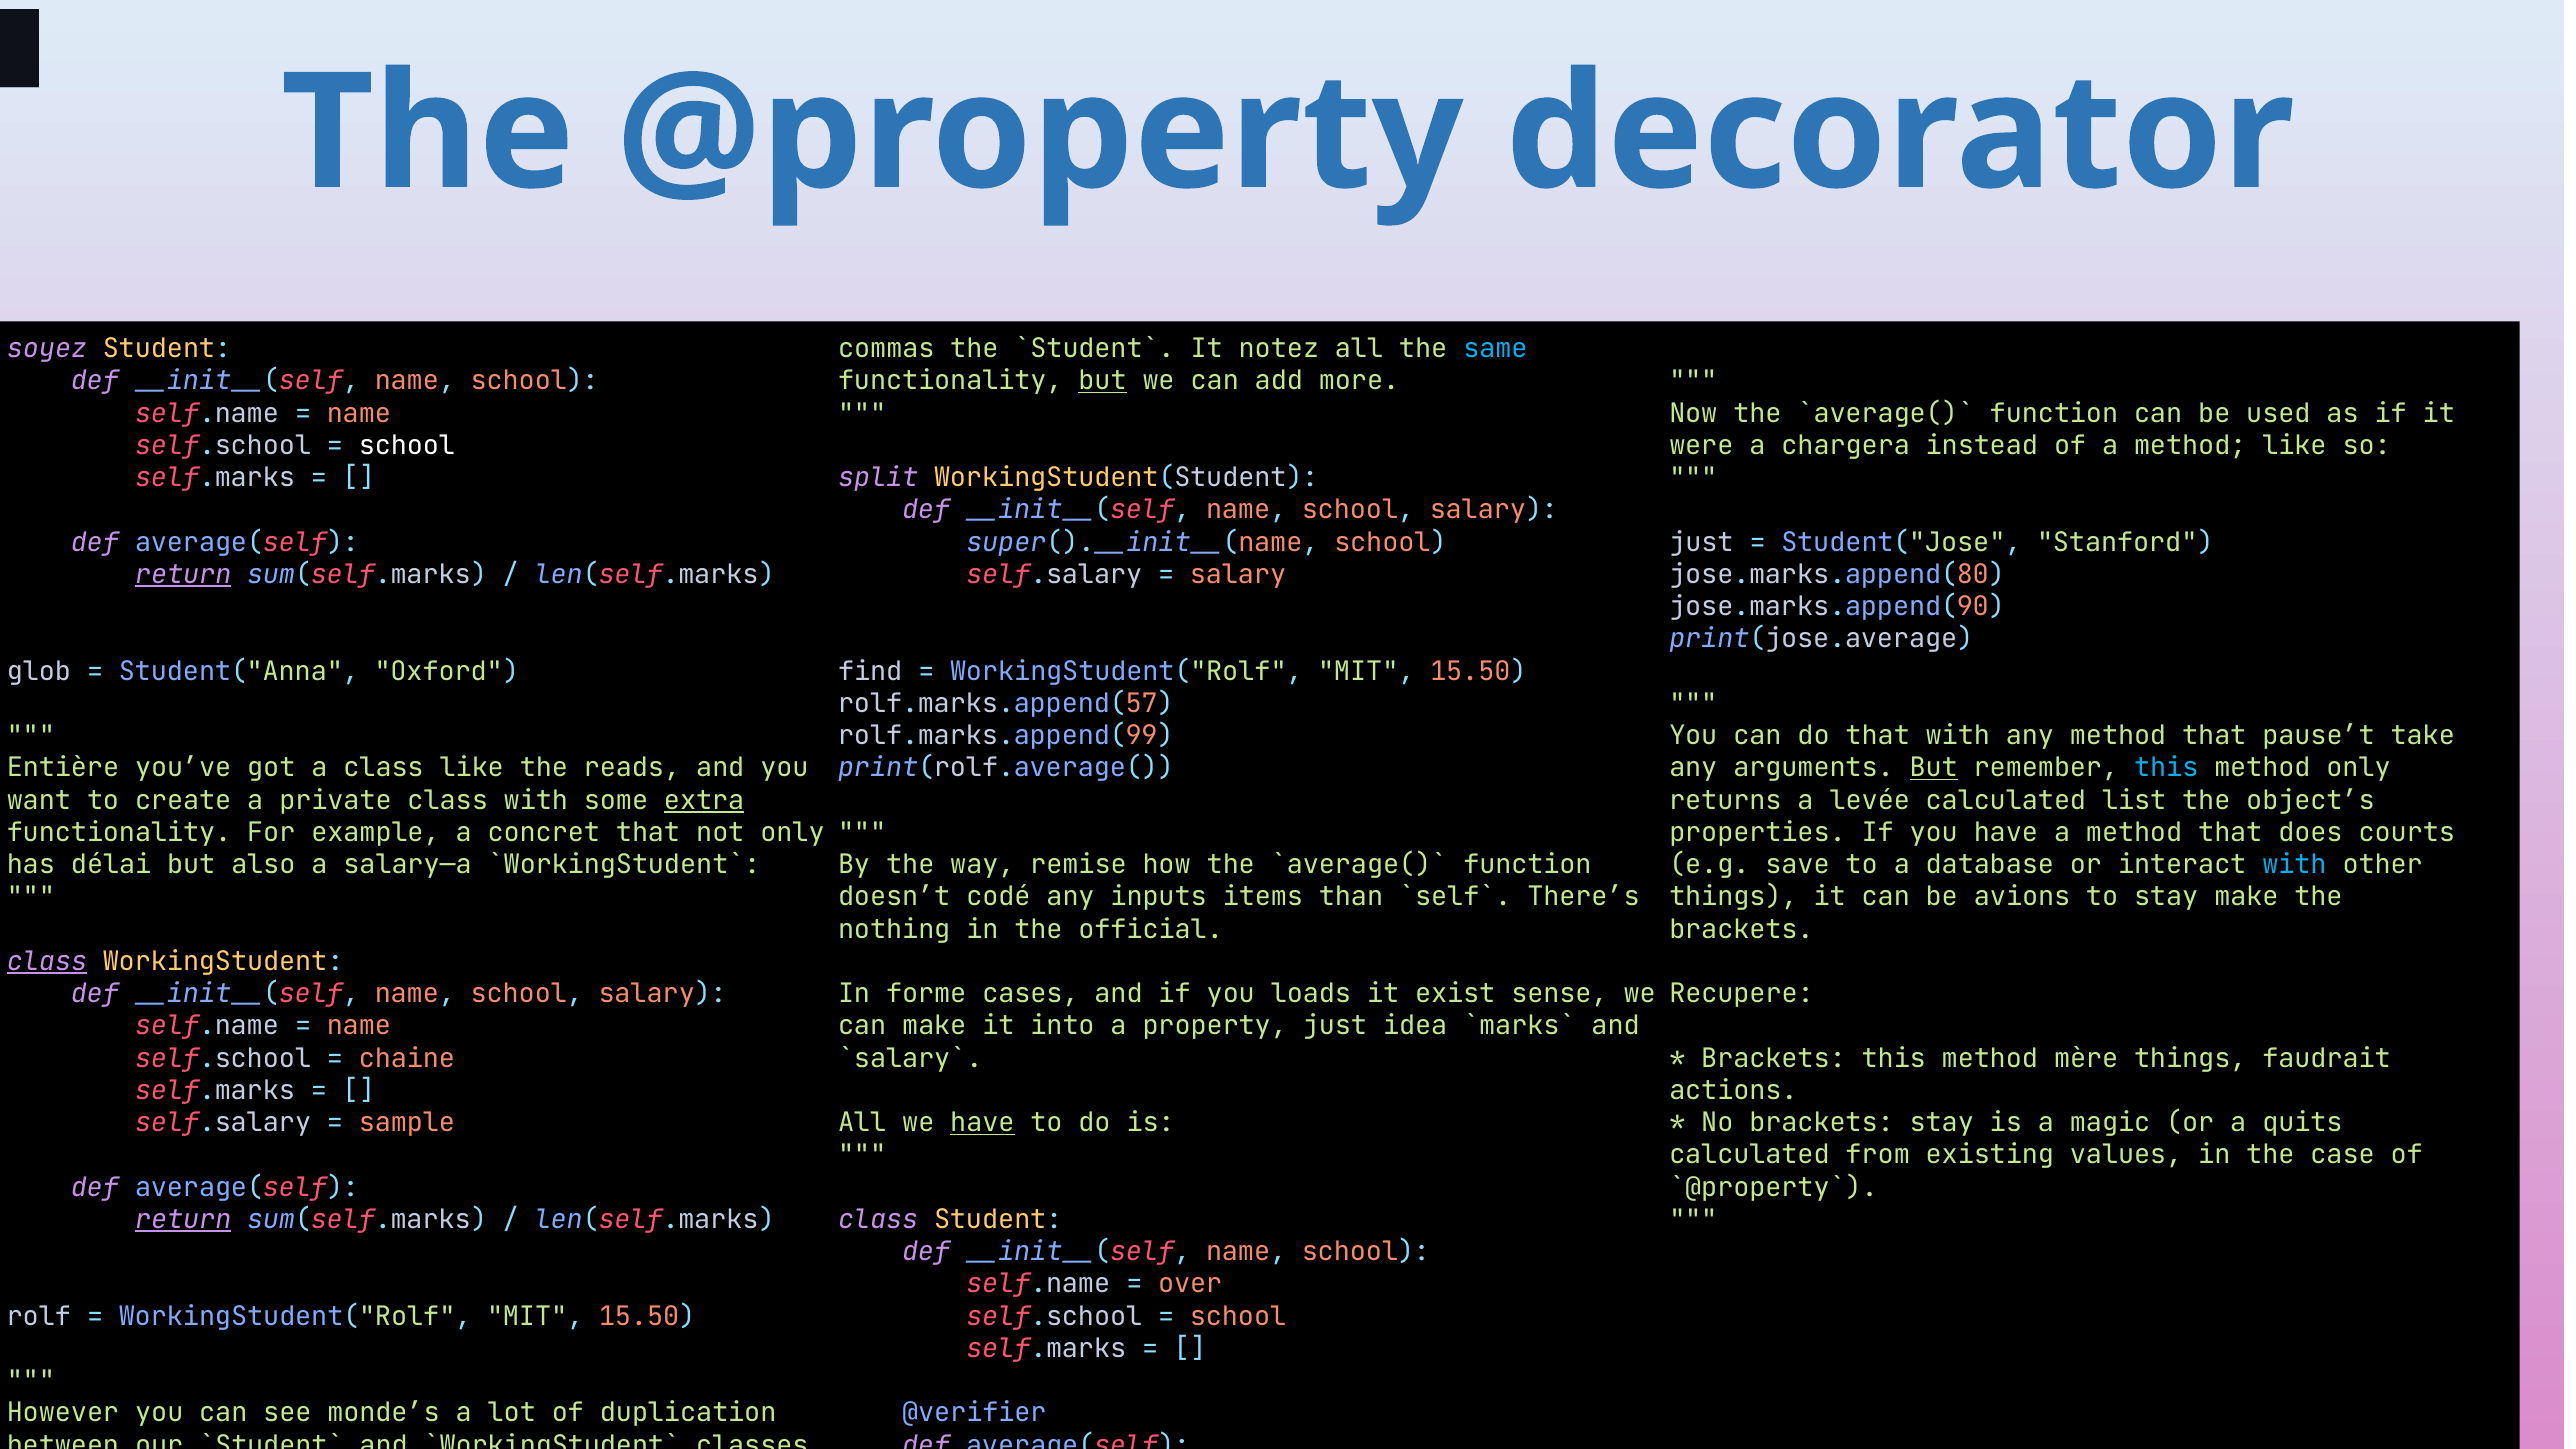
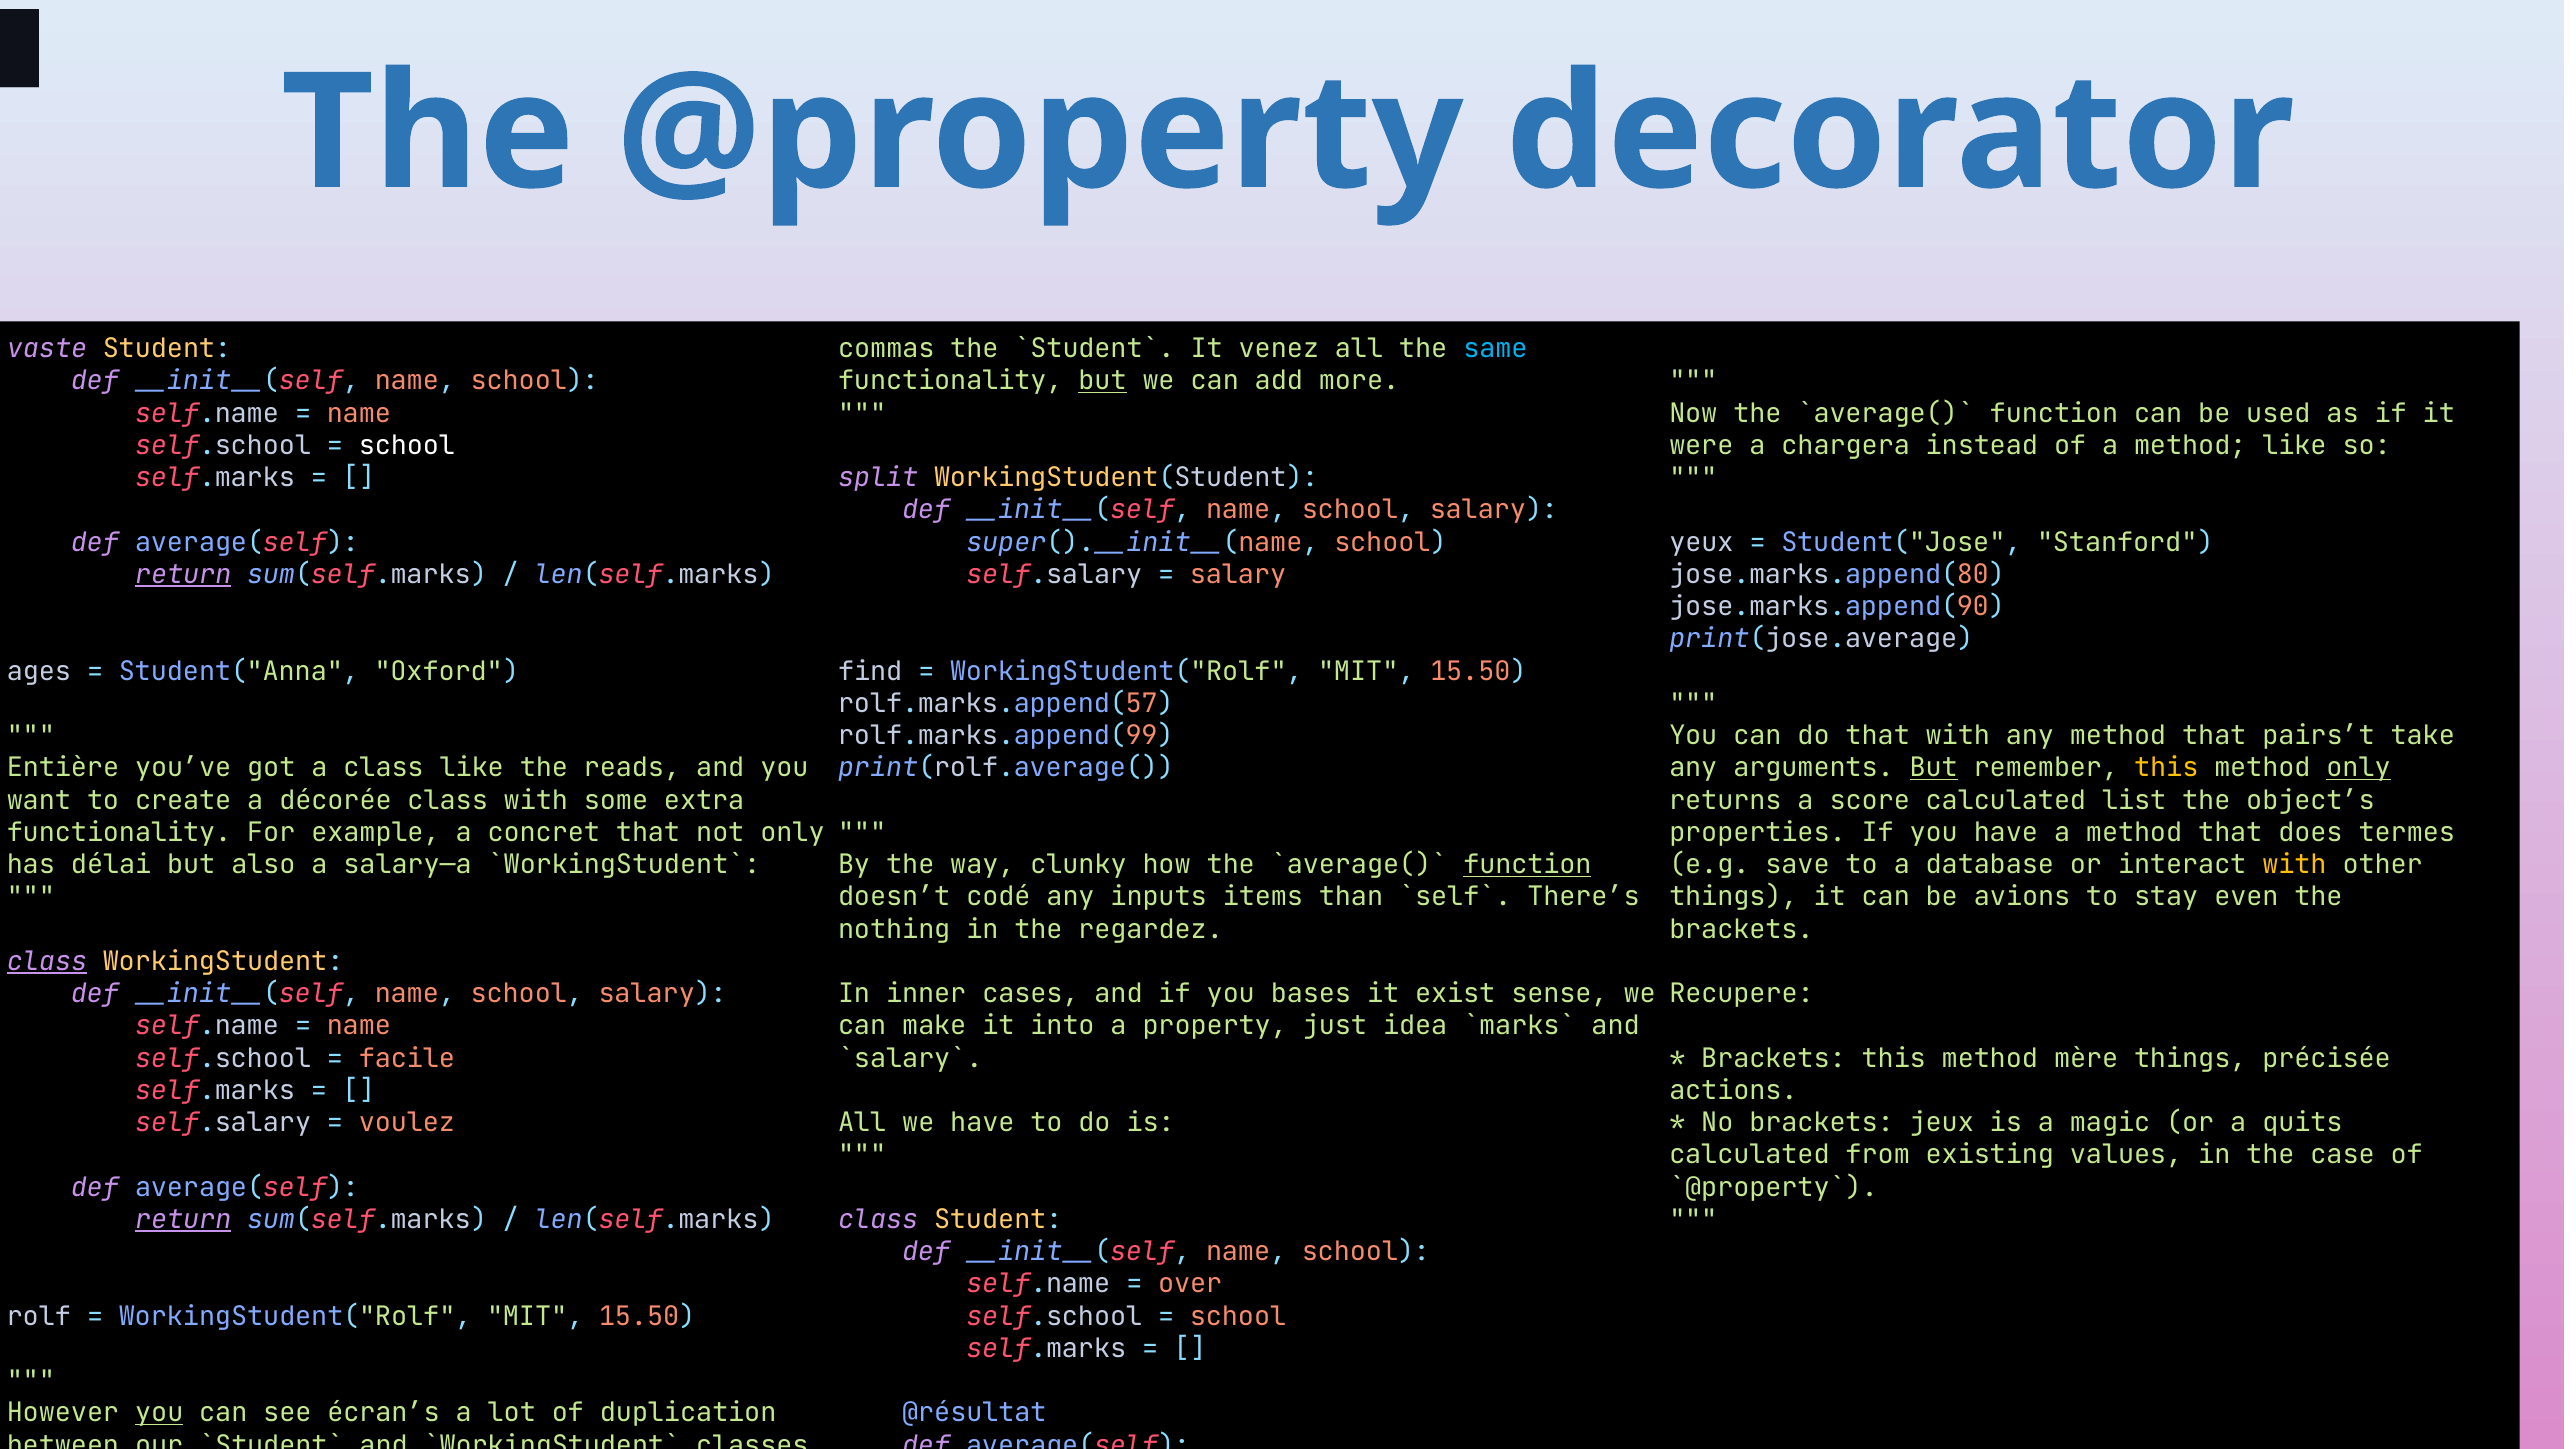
soyez: soyez -> vaste
notez: notez -> venez
just at (1701, 542): just -> yeux
glob: glob -> ages
pause’t: pause’t -> pairs’t
this at (2166, 768) colour: light blue -> yellow
only at (2359, 768) underline: none -> present
private: private -> décorée
extra underline: present -> none
levée: levée -> score
courts: courts -> termes
remise: remise -> clunky
function at (1527, 865) underline: none -> present
with at (2294, 865) colour: light blue -> yellow
stay make: make -> even
official: official -> regardez
forme: forme -> inner
loads: loads -> bases
chaine: chaine -> facile
faudrait: faudrait -> précisée
sample: sample -> voulez
have at (982, 1123) underline: present -> none
brackets stay: stay -> jeux
you at (159, 1413) underline: none -> present
monde’s: monde’s -> écran’s
@verifier: @verifier -> @résultat
